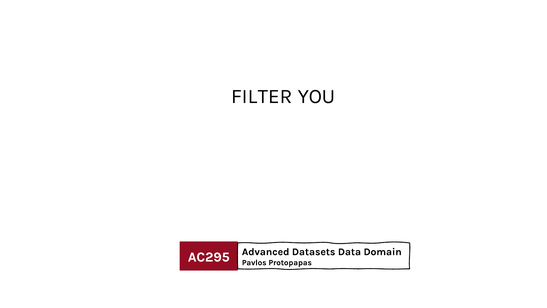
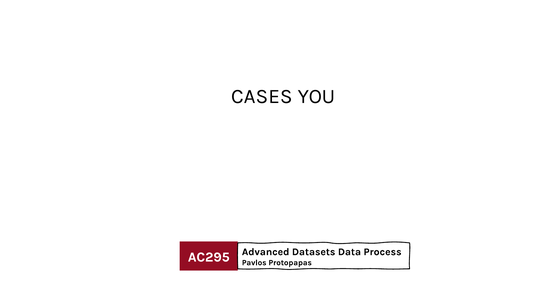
FILTER: FILTER -> CASES
Domain: Domain -> Process
